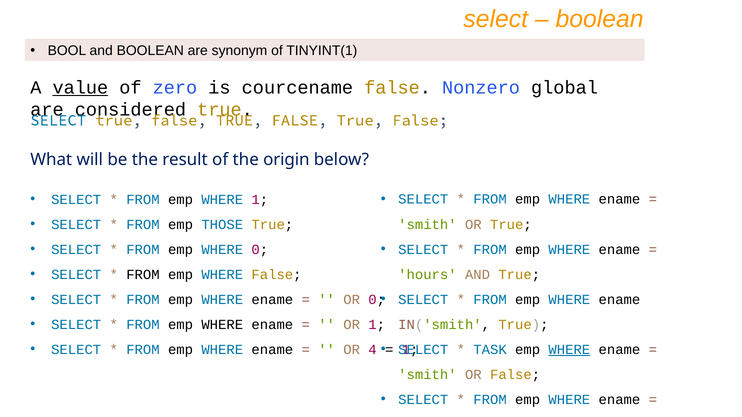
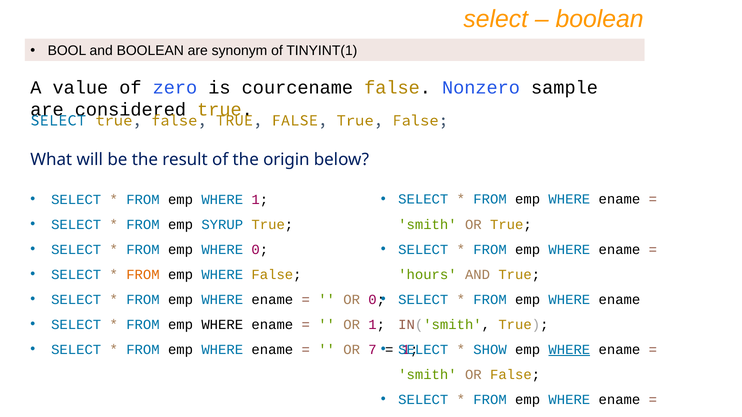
value underline: present -> none
global: global -> sample
THOSE: THOSE -> SYRUP
FROM at (143, 275) colour: black -> orange
4: 4 -> 7
TASK: TASK -> SHOW
